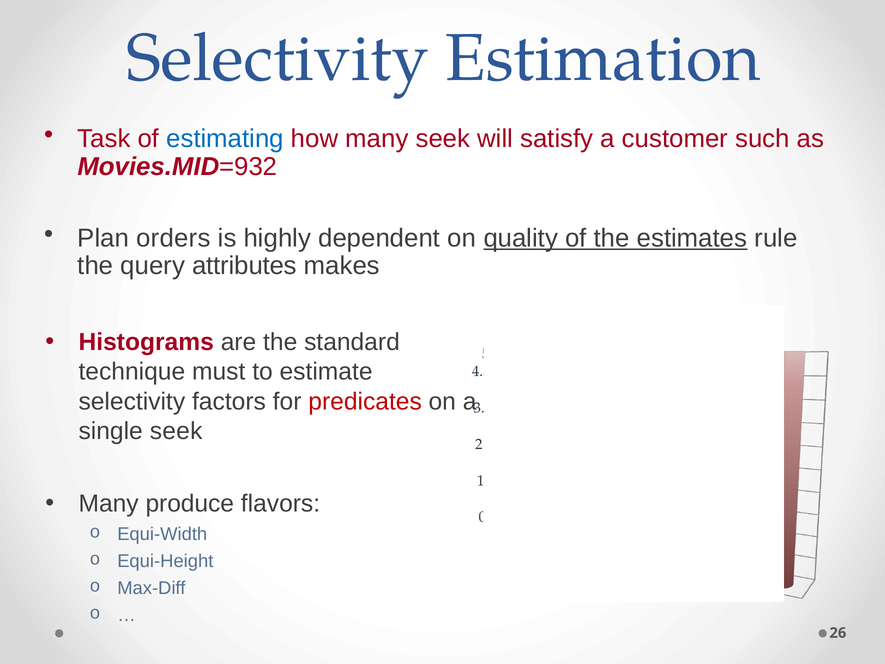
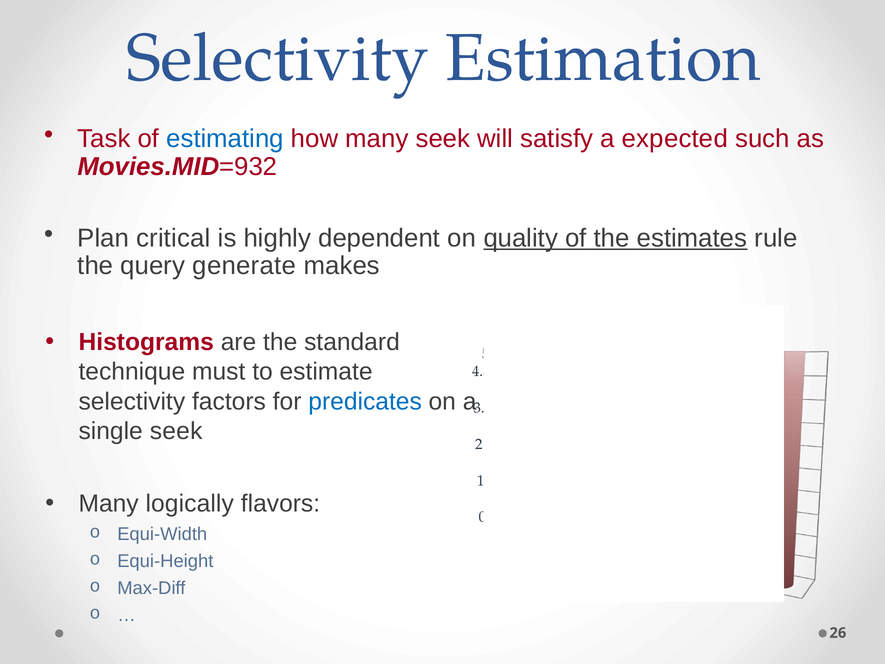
customer: customer -> expected
orders: orders -> critical
attributes: attributes -> generate
predicates colour: red -> blue
produce: produce -> logically
